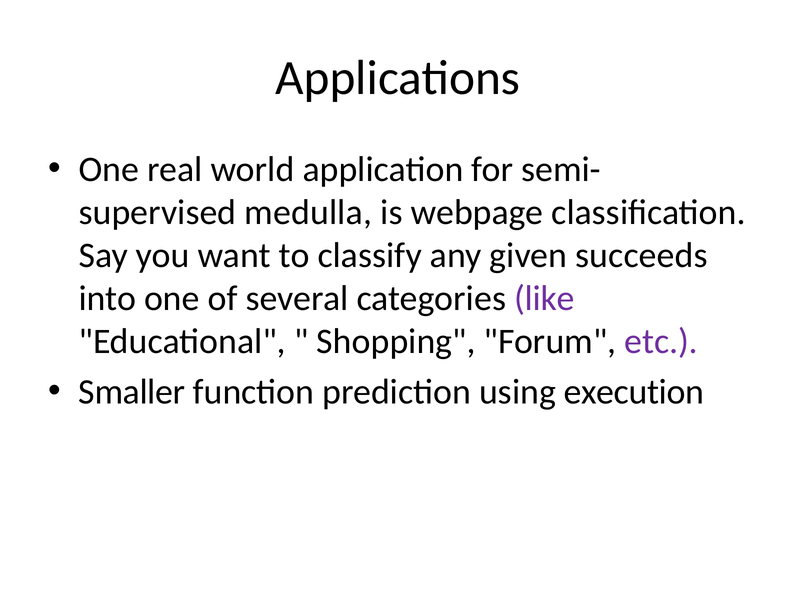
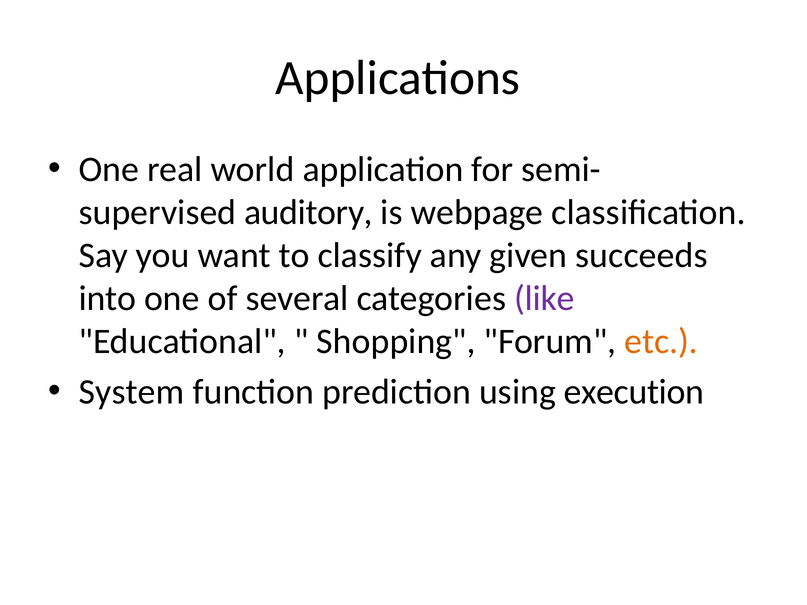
medulla: medulla -> auditory
etc colour: purple -> orange
Smaller: Smaller -> System
